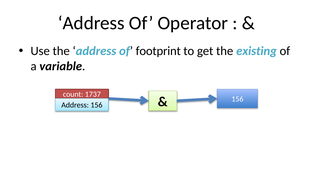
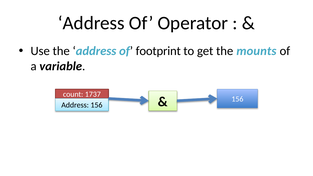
existing: existing -> mounts
